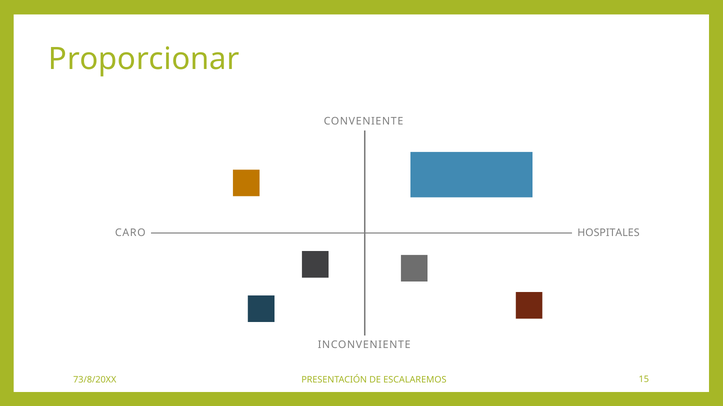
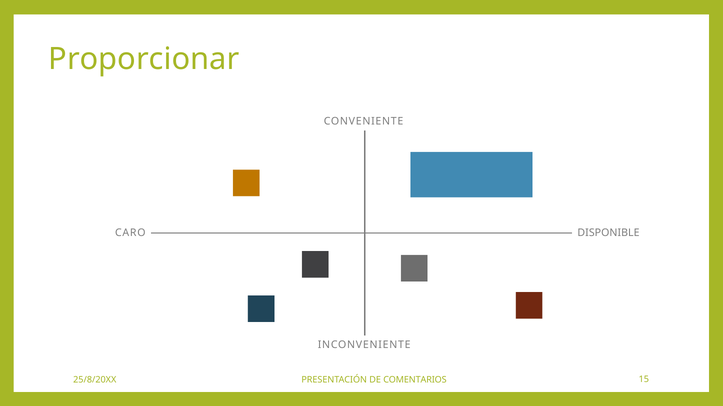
HOSPITALES: HOSPITALES -> DISPONIBLE
73/8/20XX: 73/8/20XX -> 25/8/20XX
ESCALAREMOS: ESCALAREMOS -> COMENTARIOS
